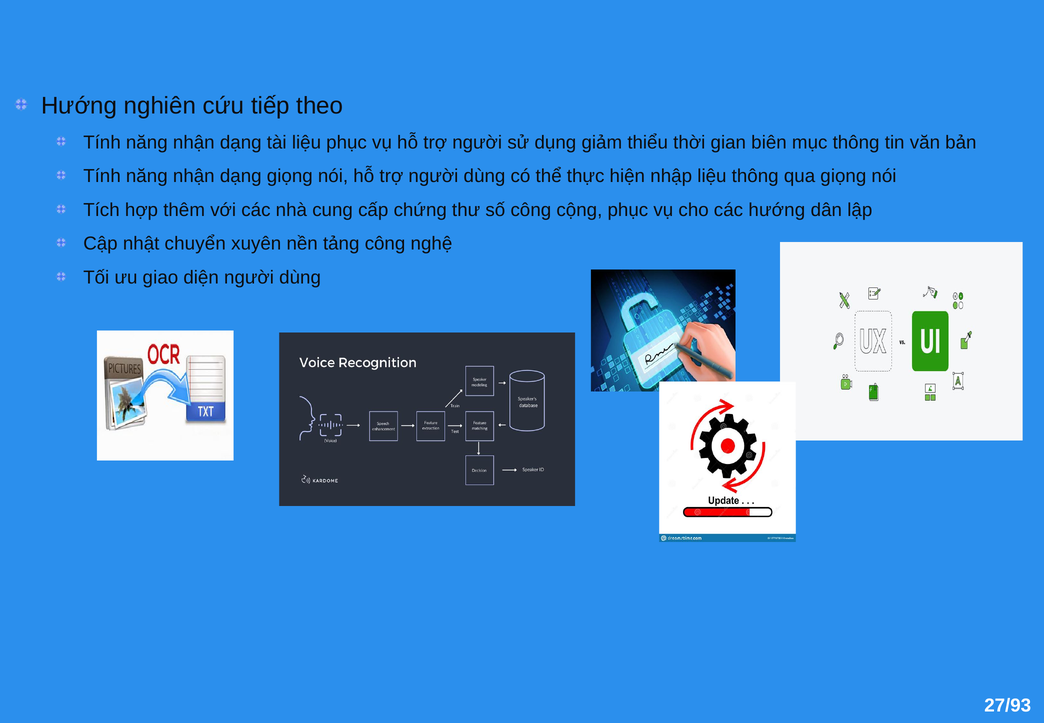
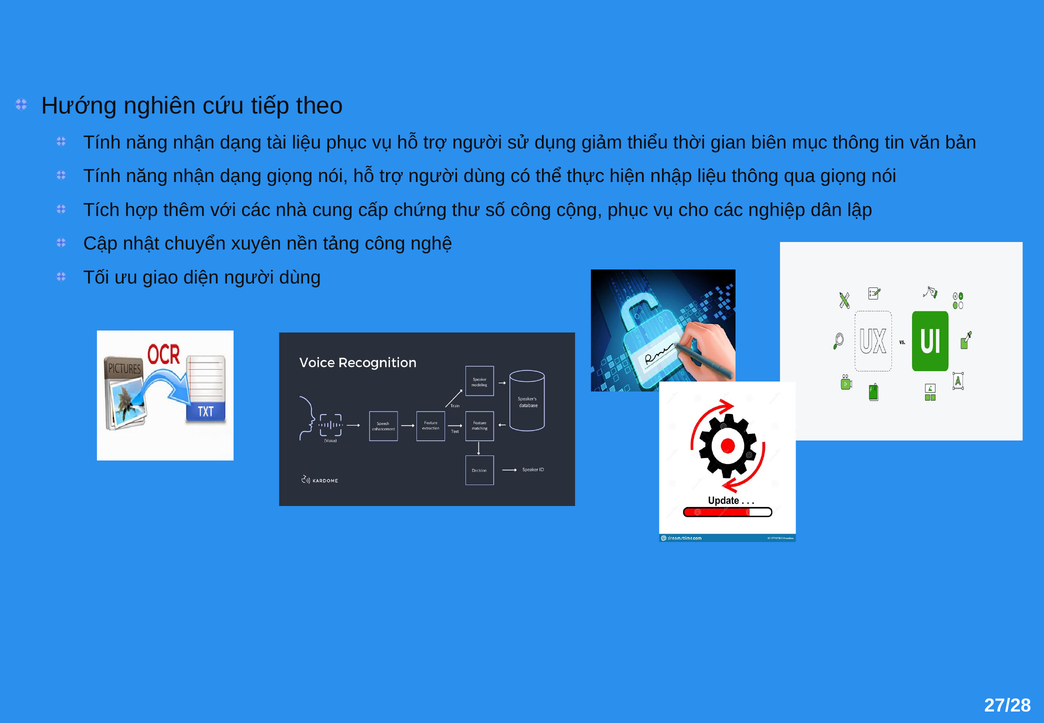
các hướng: hướng -> nghiệp
27/93: 27/93 -> 27/28
